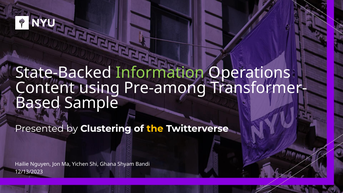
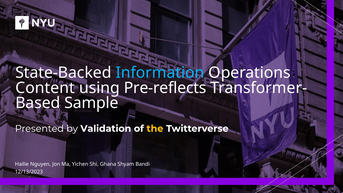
Information colour: light green -> light blue
Pre-among: Pre-among -> Pre-reflects
Clustering: Clustering -> Validation
